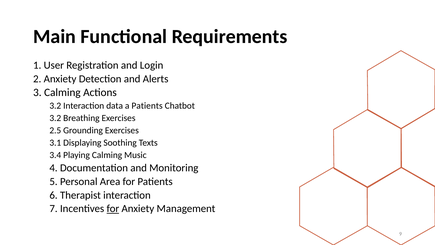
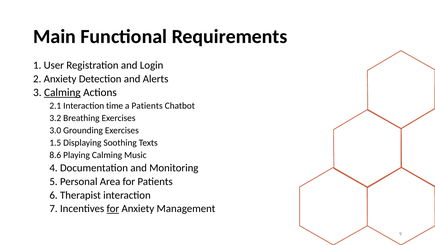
Calming at (62, 92) underline: none -> present
3.2 at (55, 106): 3.2 -> 2.1
data: data -> time
2.5: 2.5 -> 3.0
3.1: 3.1 -> 1.5
3.4: 3.4 -> 8.6
